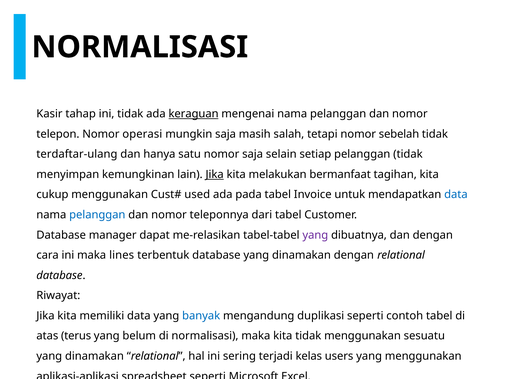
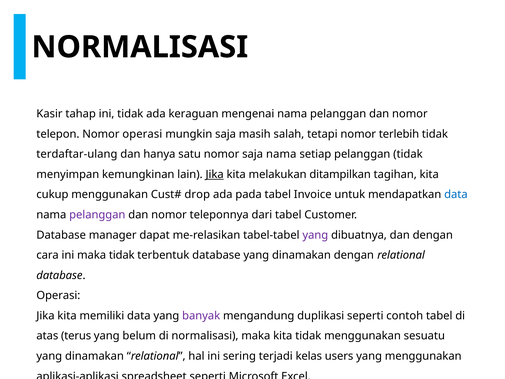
keraguan underline: present -> none
sebelah: sebelah -> terlebih
saja selain: selain -> nama
bermanfaat: bermanfaat -> ditampilkan
used: used -> drop
pelanggan at (97, 215) colour: blue -> purple
maka lines: lines -> tidak
Riwayat at (58, 295): Riwayat -> Operasi
banyak colour: blue -> purple
